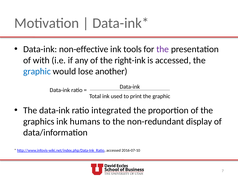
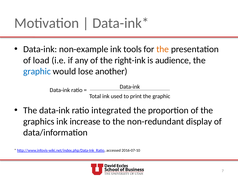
non-effective: non-effective -> non-example
the at (163, 49) colour: purple -> orange
with: with -> load
is accessed: accessed -> audience
humans: humans -> increase
